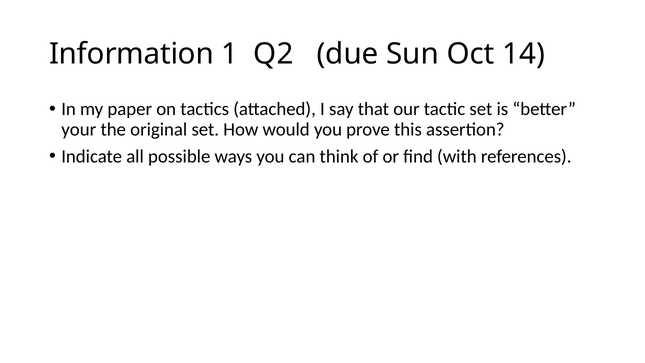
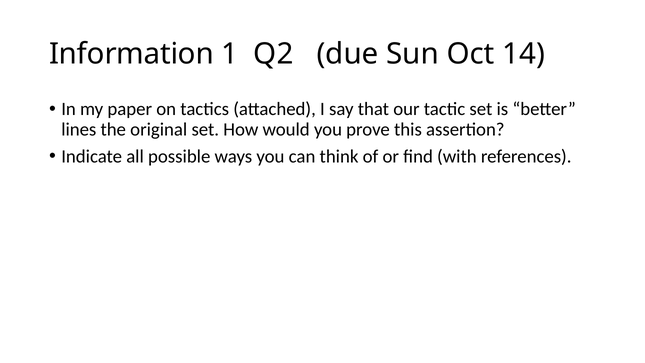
your: your -> lines
